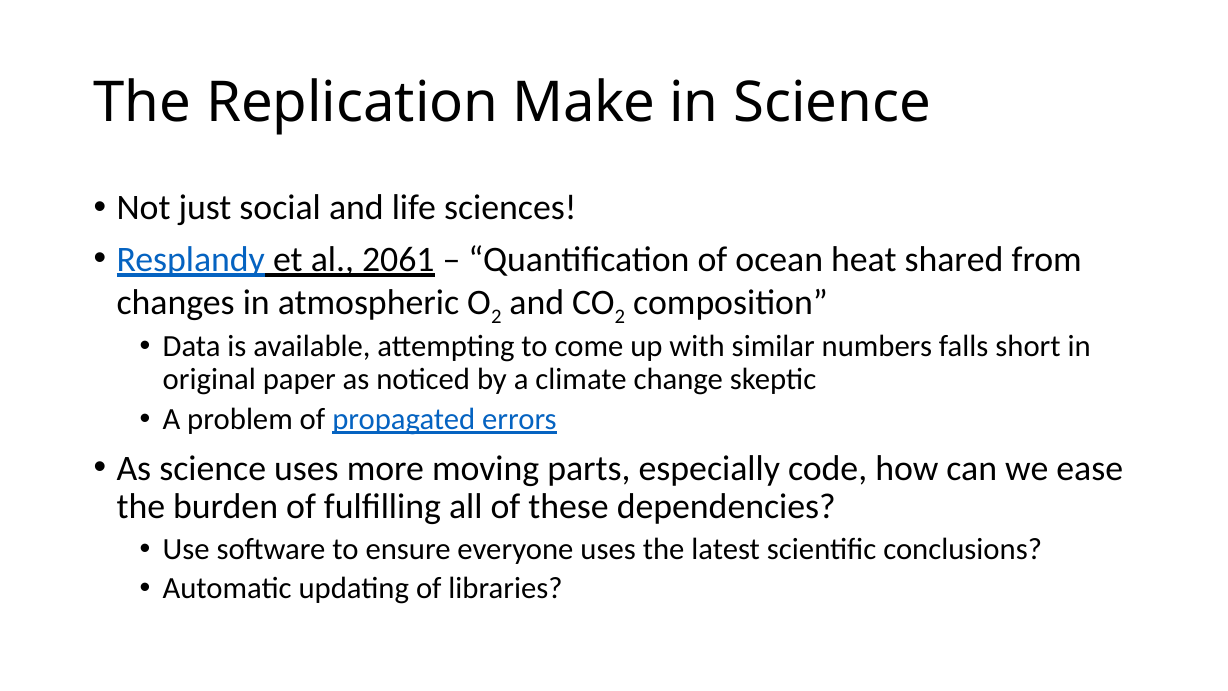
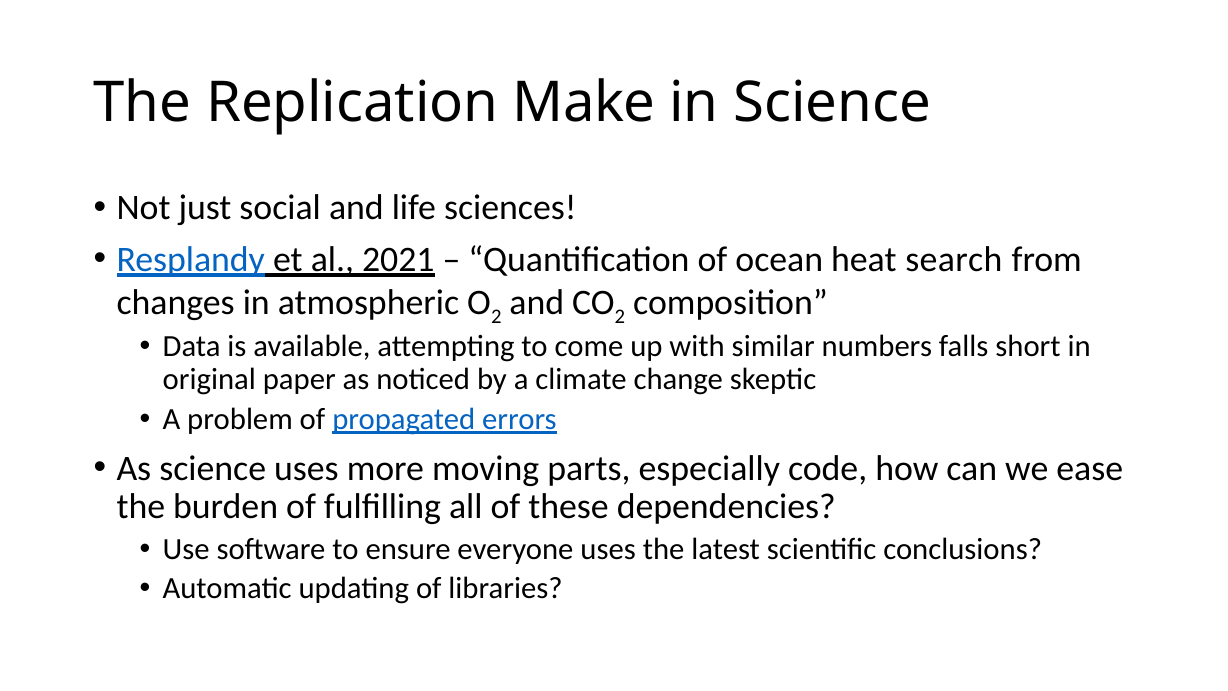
2061: 2061 -> 2021
shared: shared -> search
